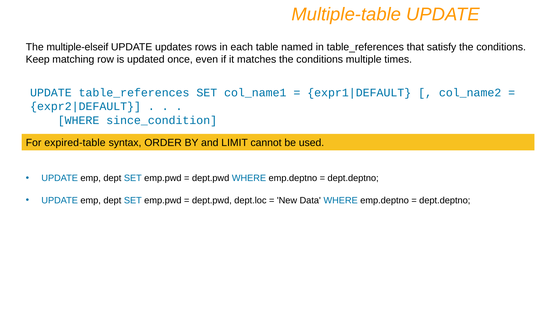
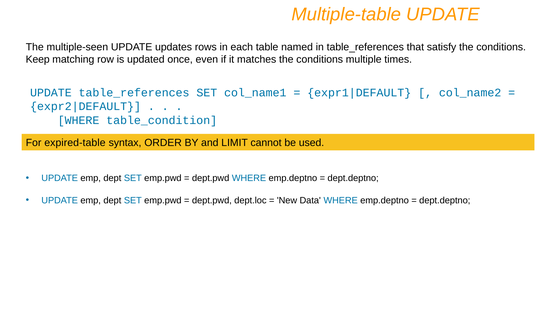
multiple-elseif: multiple-elseif -> multiple-seen
since_condition: since_condition -> table_condition
